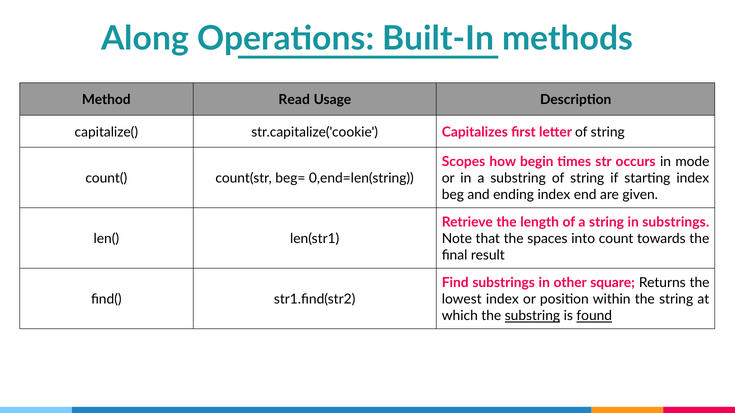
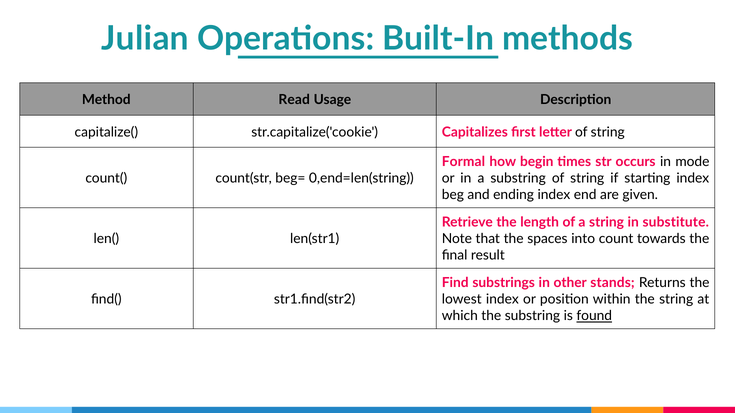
Along: Along -> Julian
Scopes: Scopes -> Formal
in substrings: substrings -> substitute
square: square -> stands
substring at (532, 316) underline: present -> none
